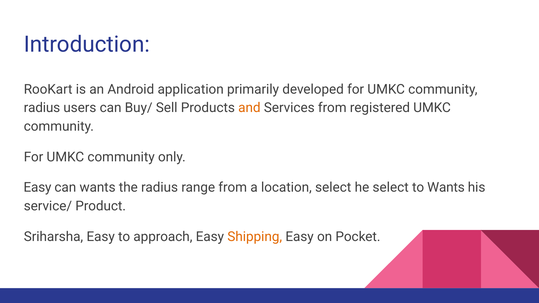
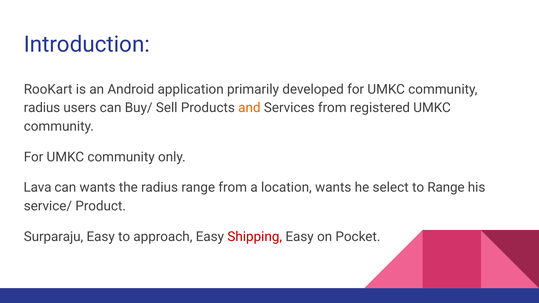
Easy at (38, 188): Easy -> Lava
location select: select -> wants
to Wants: Wants -> Range
Sriharsha: Sriharsha -> Surparaju
Shipping colour: orange -> red
